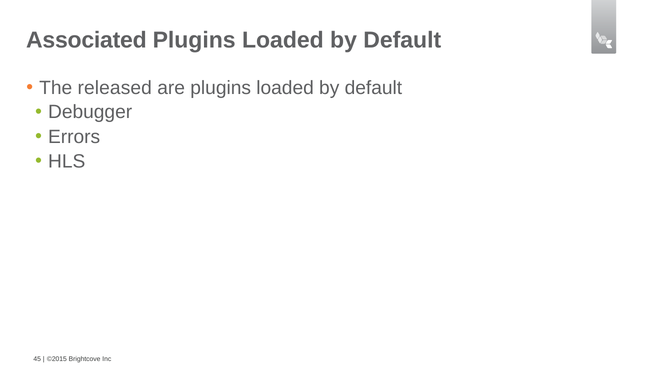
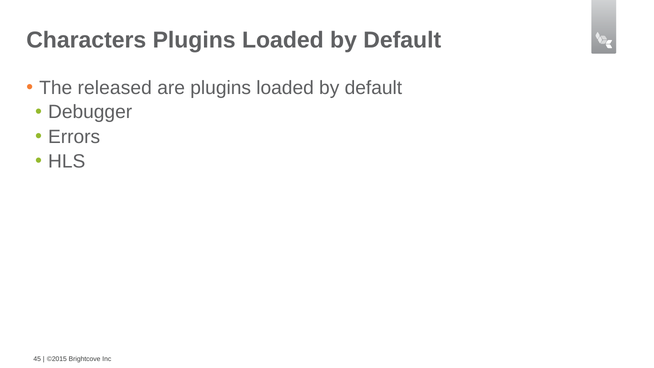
Associated: Associated -> Characters
